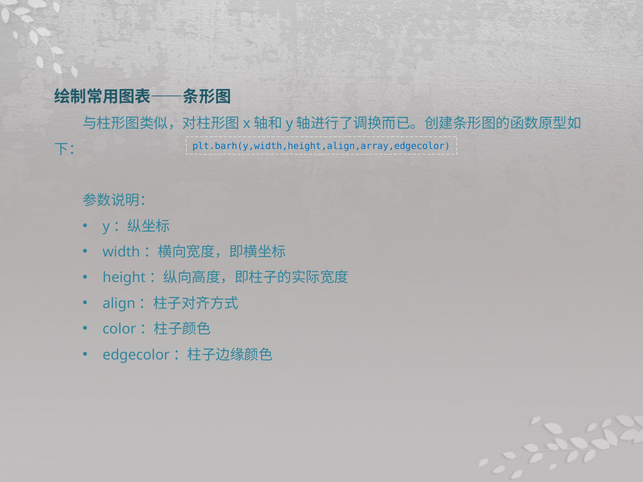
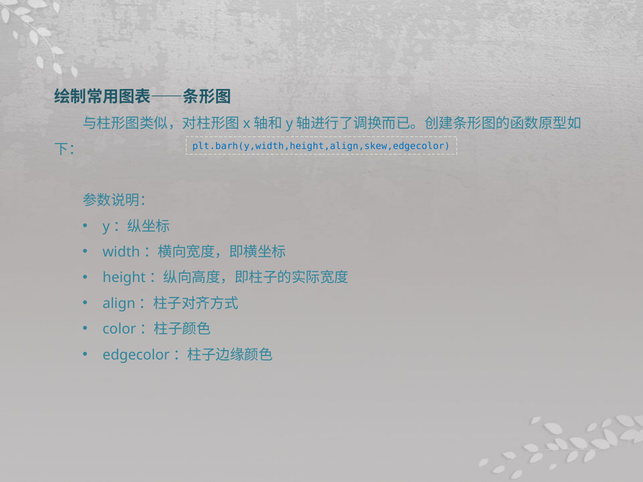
plt.barh(y,width,height,align,array,edgecolor: plt.barh(y,width,height,align,array,edgecolor -> plt.barh(y,width,height,align,skew,edgecolor
